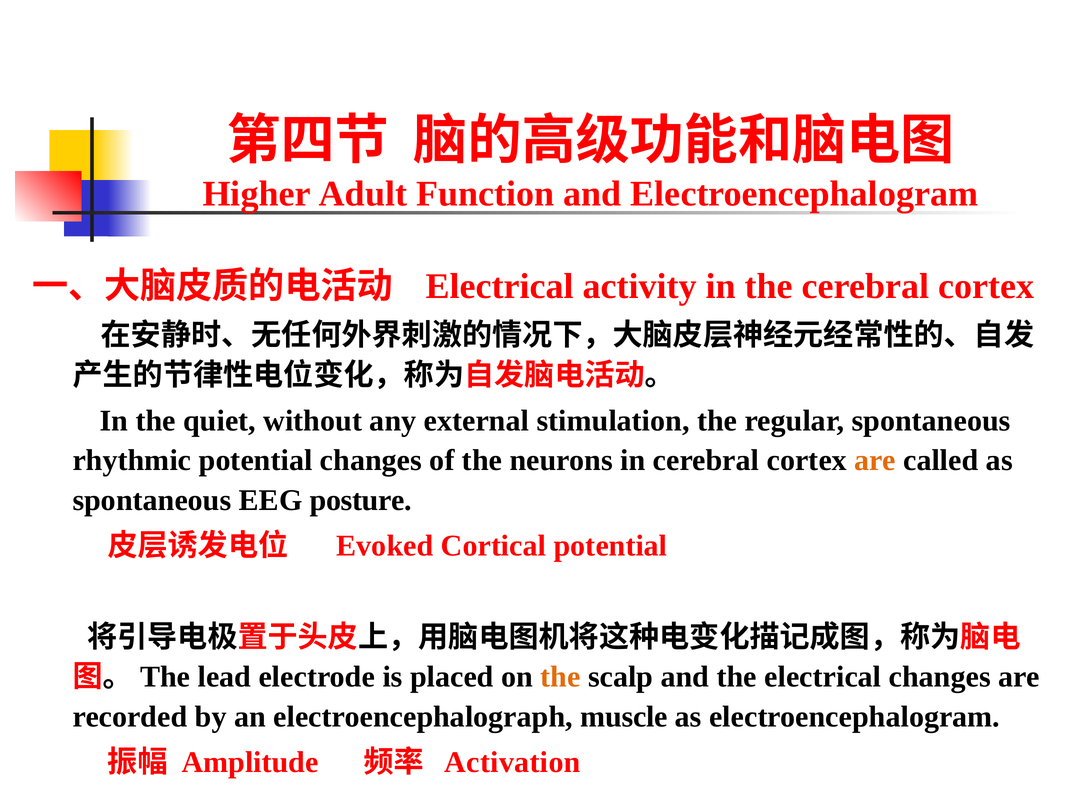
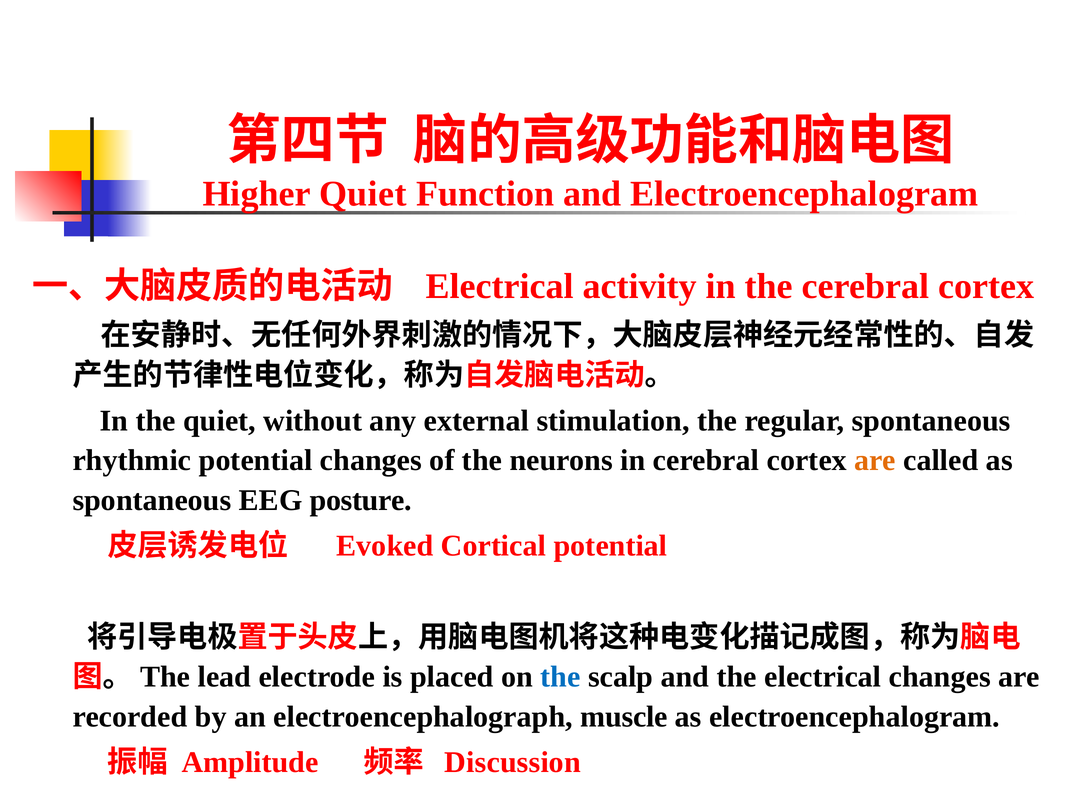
Higher Adult: Adult -> Quiet
the at (560, 677) colour: orange -> blue
Activation: Activation -> Discussion
